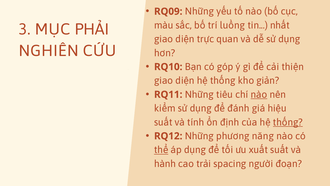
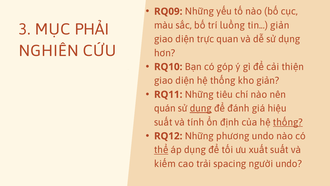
tin nhất: nhất -> giản
nào at (259, 94) underline: present -> none
kiểm: kiểm -> quán
dụng at (201, 108) underline: none -> present
phương năng: năng -> undo
hành: hành -> kiếm
người đoạn: đoạn -> undo
